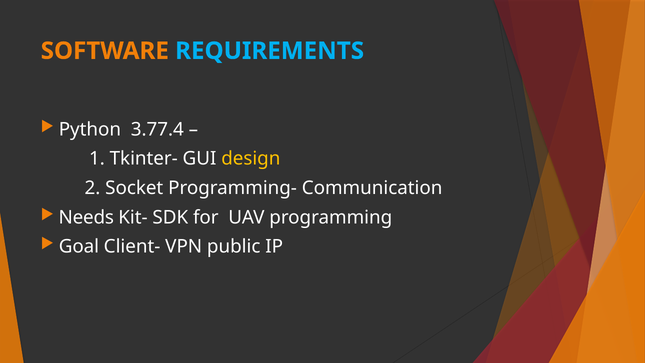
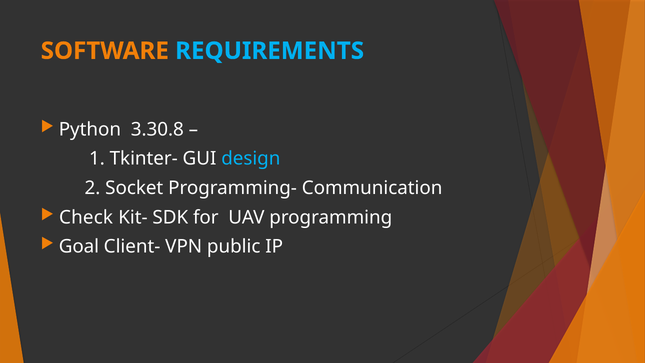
3.77.4: 3.77.4 -> 3.30.8
design colour: yellow -> light blue
Needs: Needs -> Check
